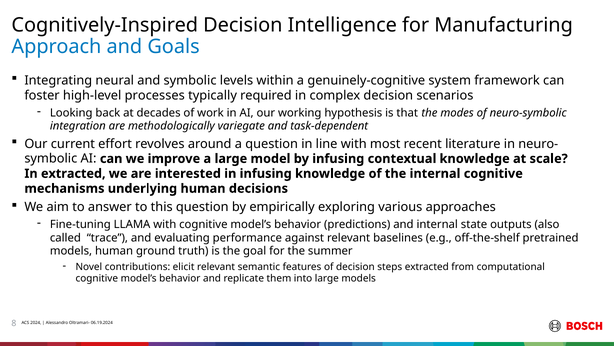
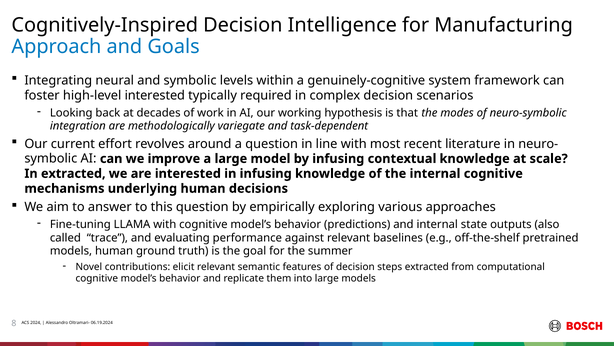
high-level processes: processes -> interested
